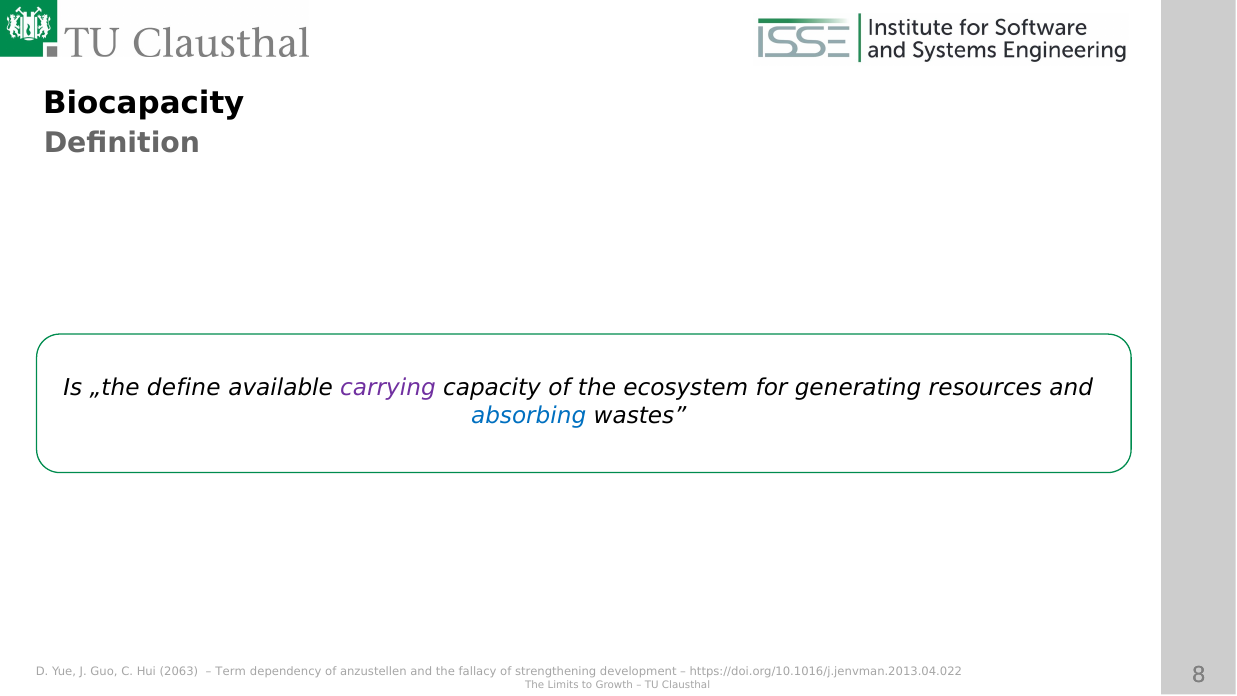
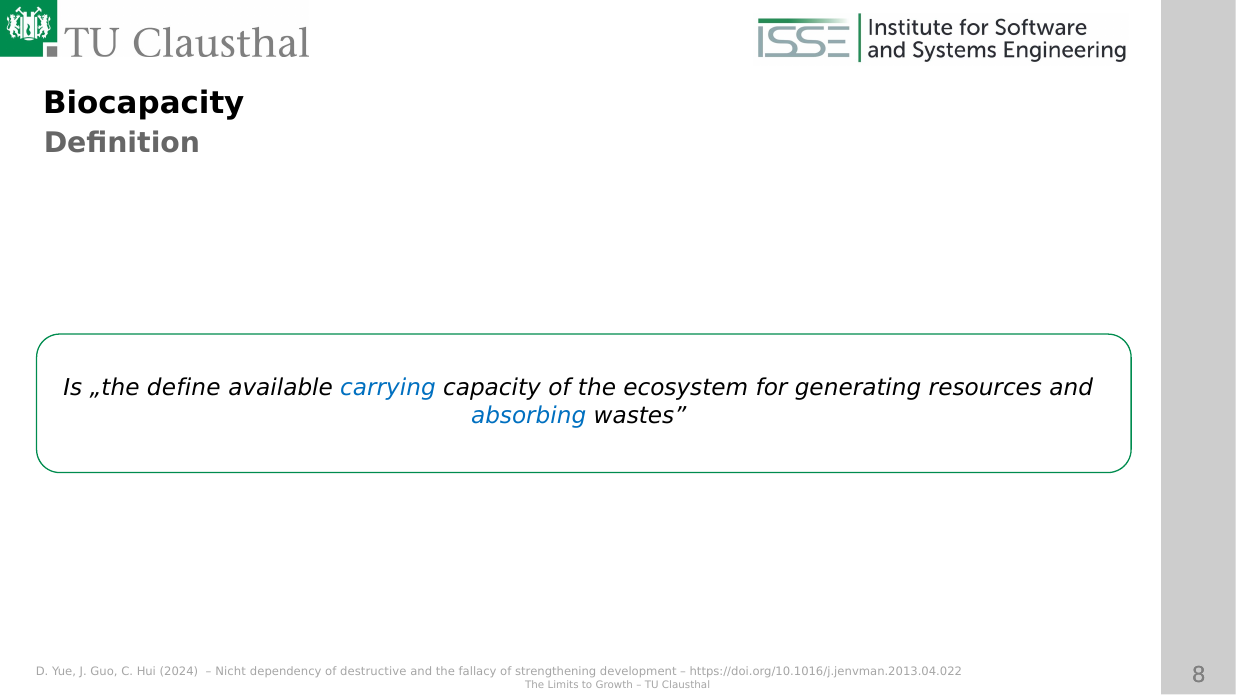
carrying colour: purple -> blue
2063: 2063 -> 2024
Term: Term -> Nicht
anzustellen: anzustellen -> destructive
